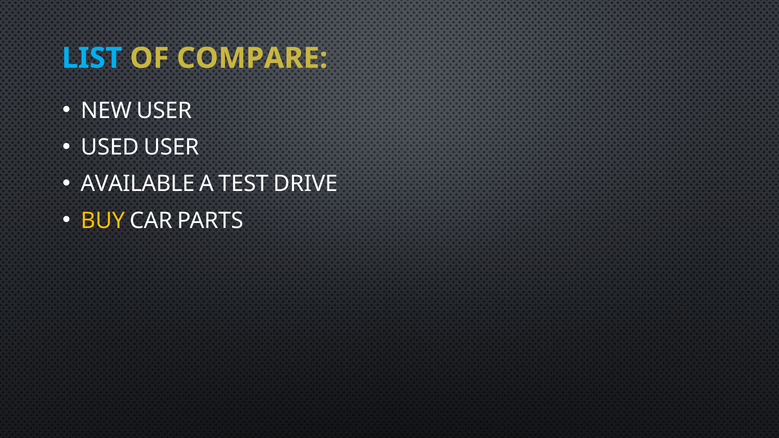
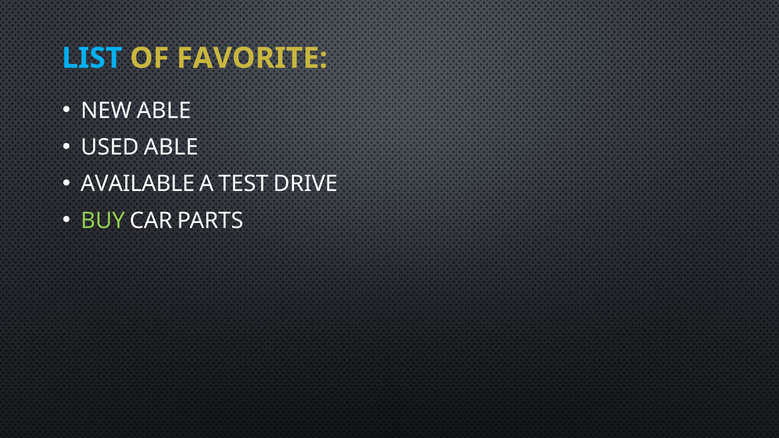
COMPARE: COMPARE -> FAVORITE
NEW USER: USER -> ABLE
USED USER: USER -> ABLE
BUY colour: yellow -> light green
